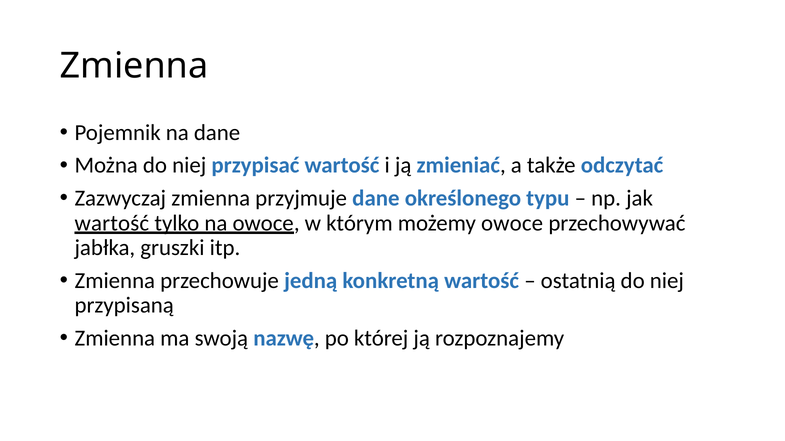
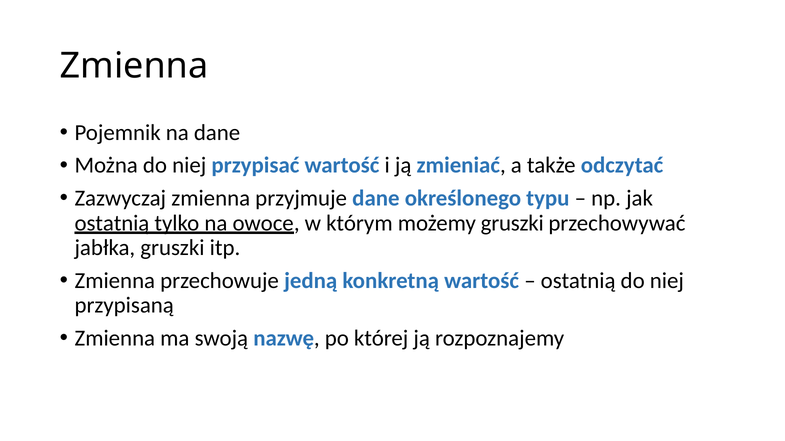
wartość at (112, 223): wartość -> ostatnią
możemy owoce: owoce -> gruszki
